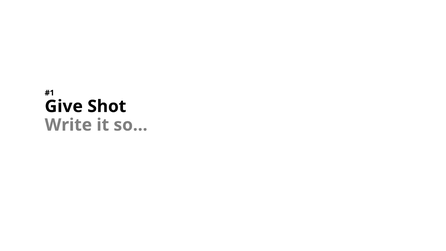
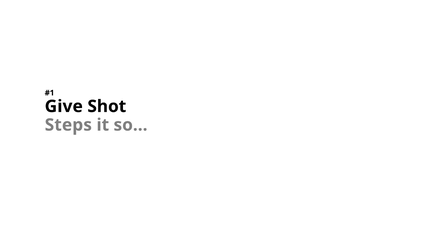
Write: Write -> Steps
